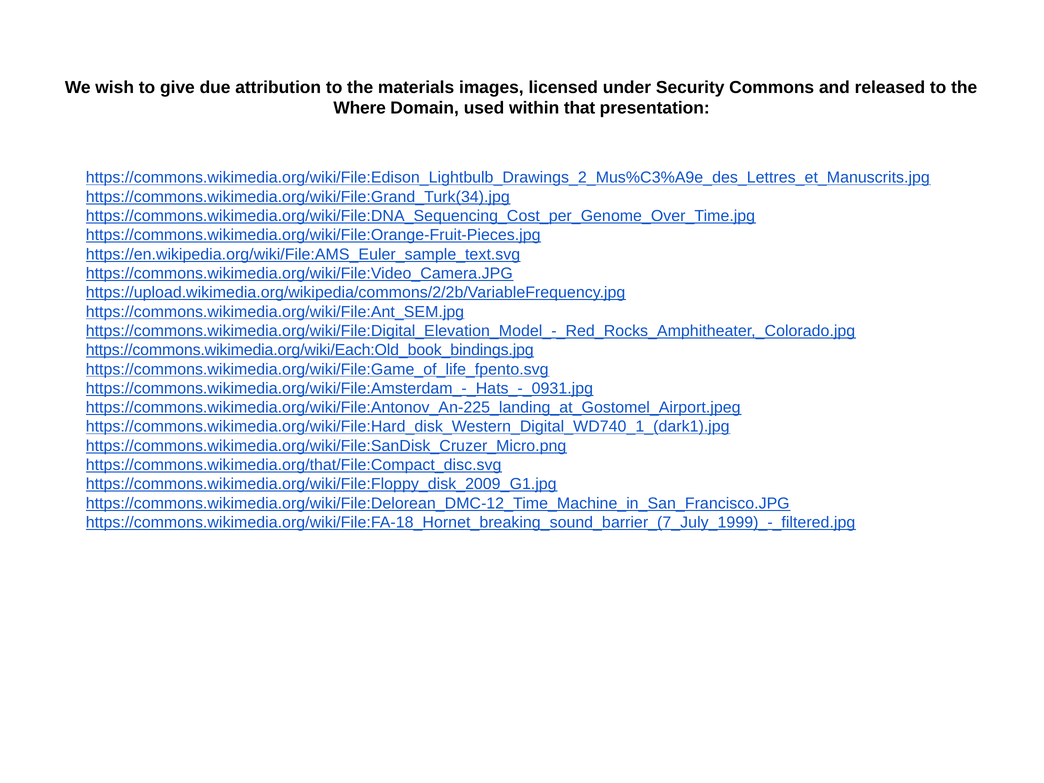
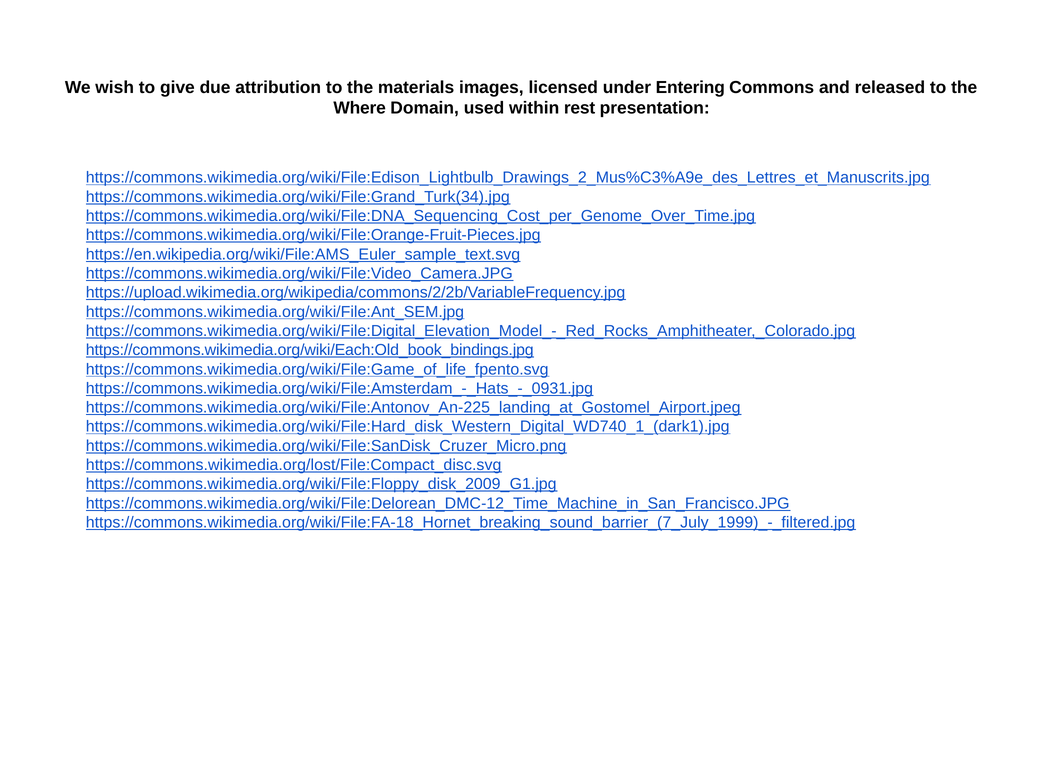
Security: Security -> Entering
that: that -> rest
https://commons.wikimedia.org/that/File:Compact_disc.svg: https://commons.wikimedia.org/that/File:Compact_disc.svg -> https://commons.wikimedia.org/lost/File:Compact_disc.svg
